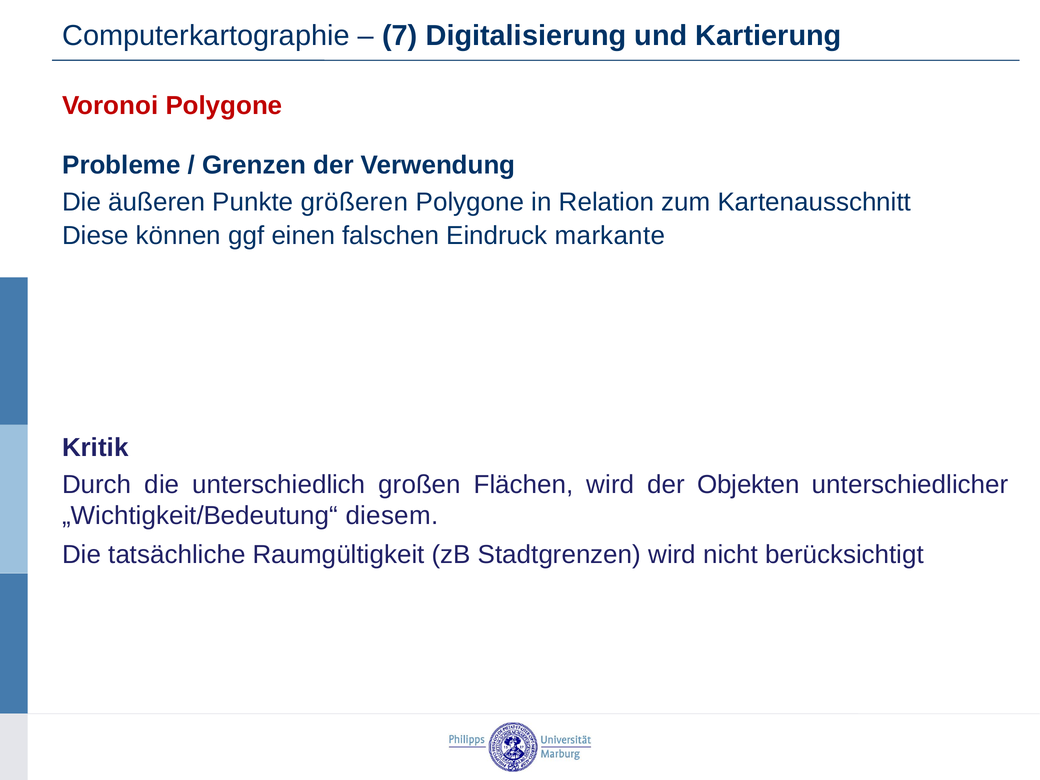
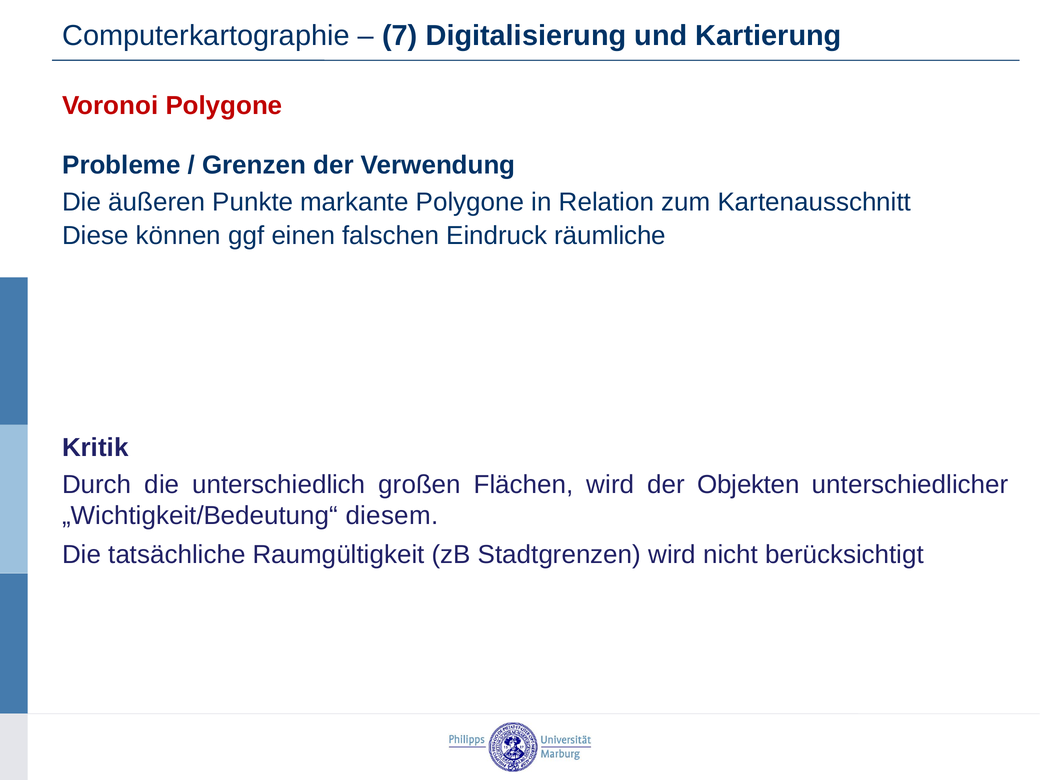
größeren: größeren -> markante
markante: markante -> räumliche
